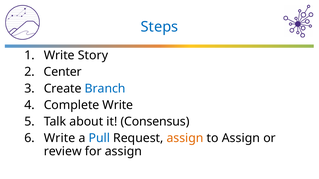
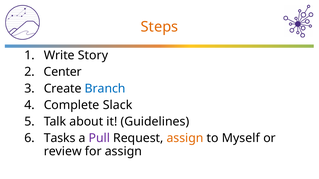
Steps colour: blue -> orange
Complete Write: Write -> Slack
Consensus: Consensus -> Guidelines
Write at (60, 139): Write -> Tasks
Pull colour: blue -> purple
to Assign: Assign -> Myself
